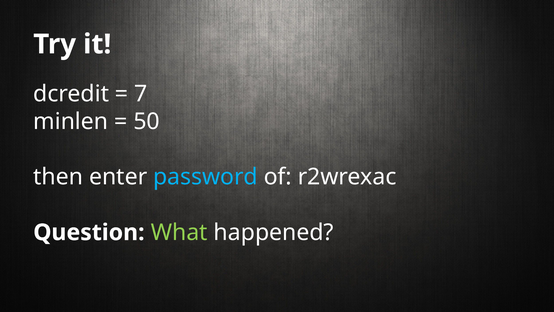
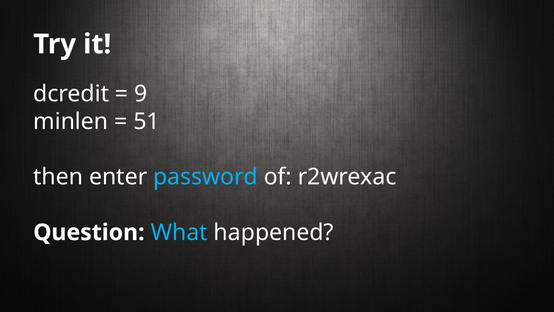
7: 7 -> 9
50: 50 -> 51
What colour: light green -> light blue
